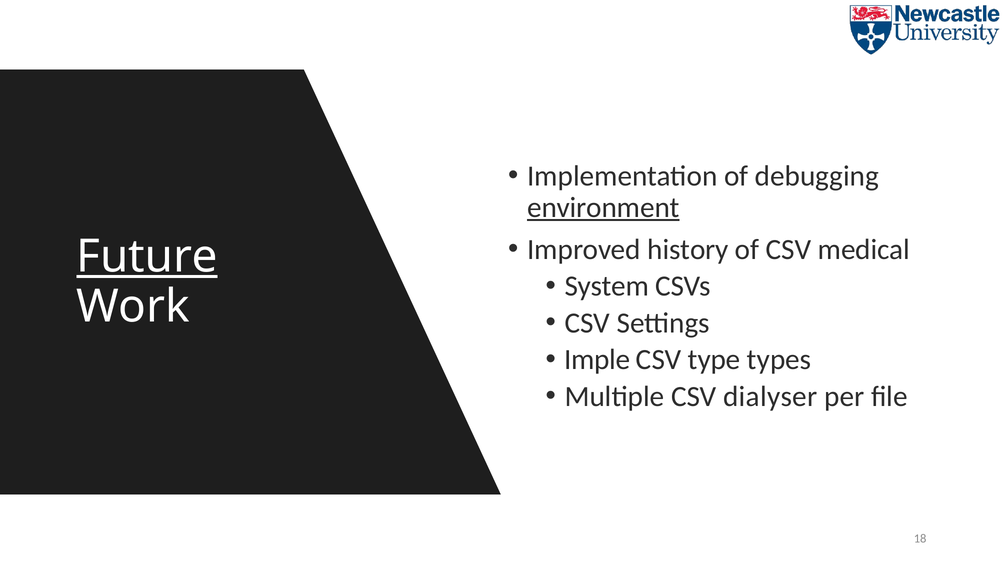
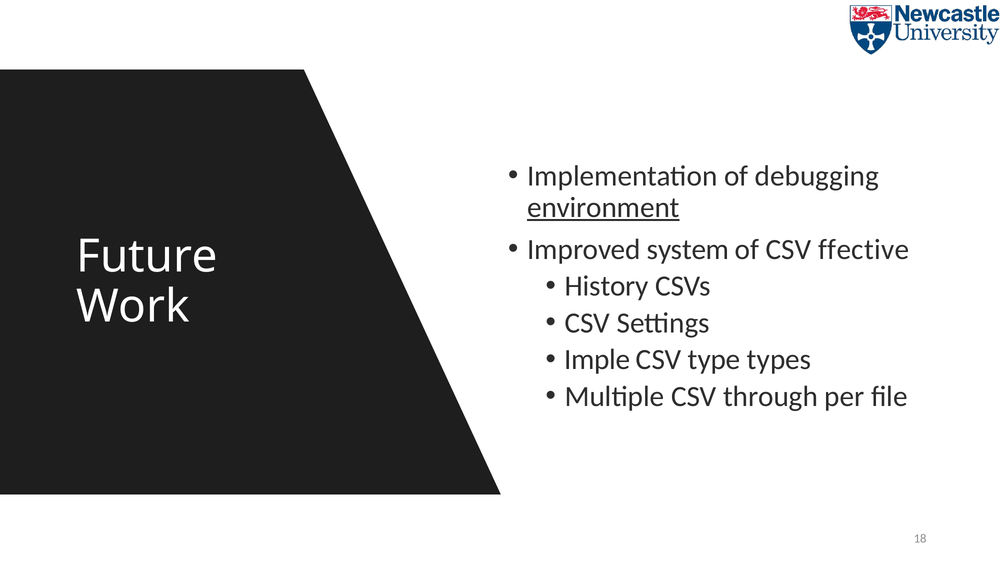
history: history -> system
medical: medical -> ffective
Future underline: present -> none
System: System -> History
dialyser: dialyser -> through
